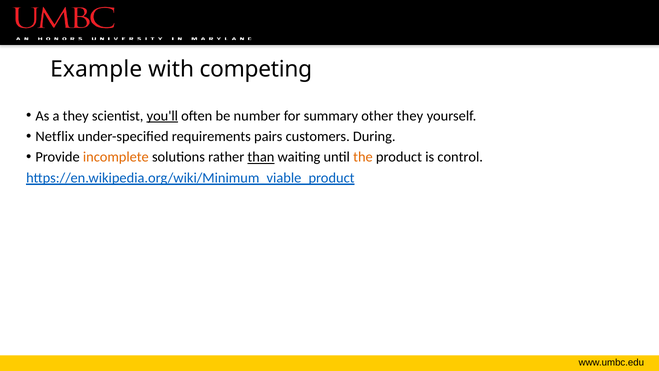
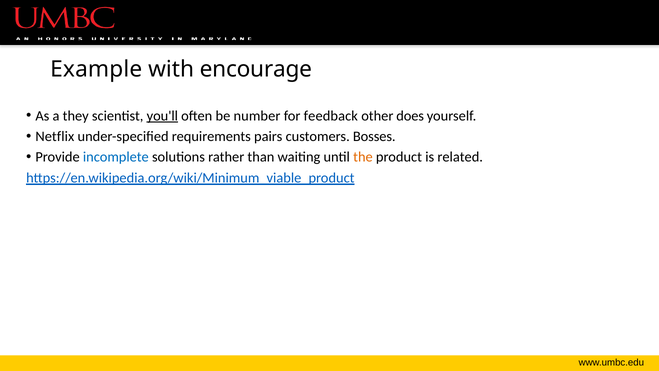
competing: competing -> encourage
summary: summary -> feedback
other they: they -> does
During: During -> Bosses
incomplete colour: orange -> blue
than underline: present -> none
control: control -> related
